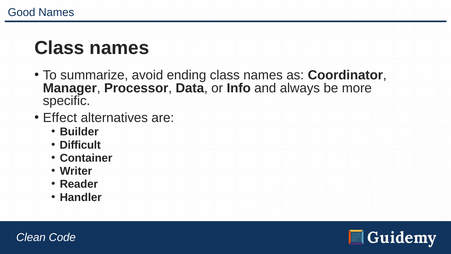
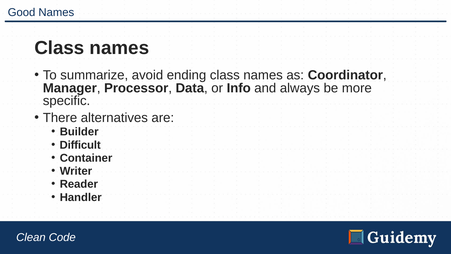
Effect: Effect -> There
